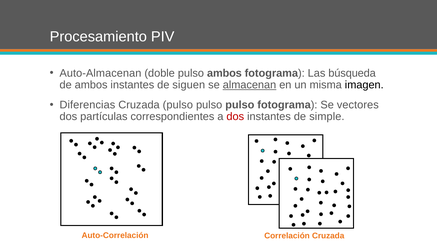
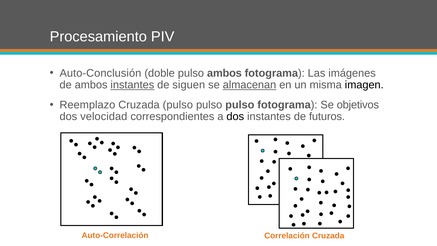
Auto-Almacenan: Auto-Almacenan -> Auto-Conclusión
búsqueda: búsqueda -> imágenes
instantes at (132, 85) underline: none -> present
Diferencias: Diferencias -> Reemplazo
vectores: vectores -> objetivos
partículas: partículas -> velocidad
dos at (235, 117) colour: red -> black
simple: simple -> futuros
